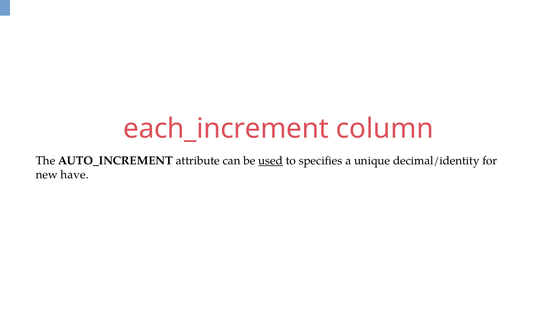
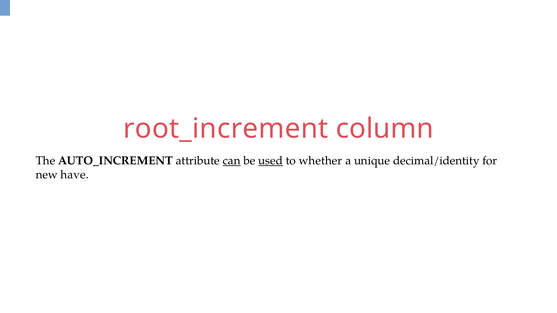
each_increment: each_increment -> root_increment
can underline: none -> present
specifies: specifies -> whether
